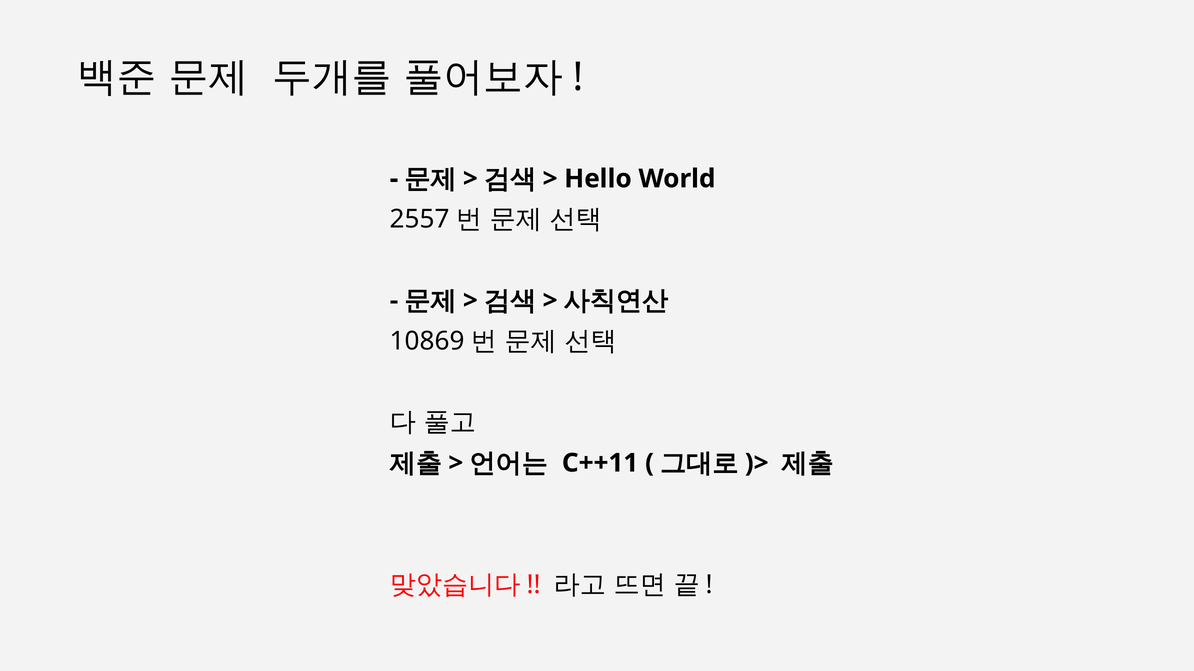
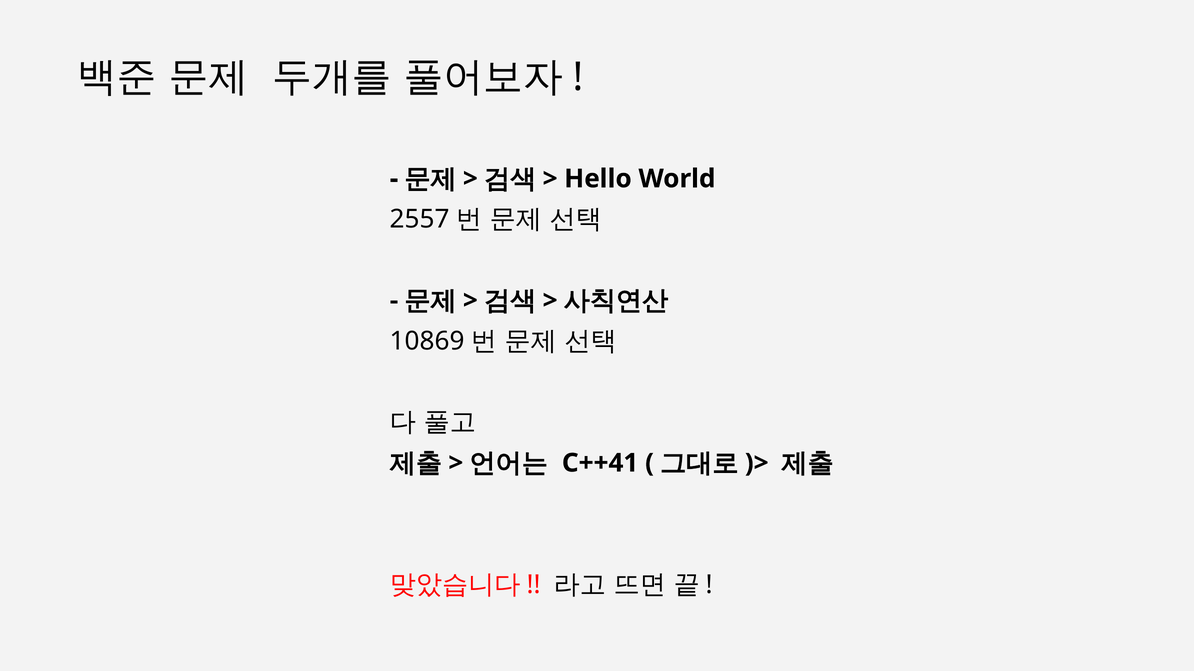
C++11: C++11 -> C++41
